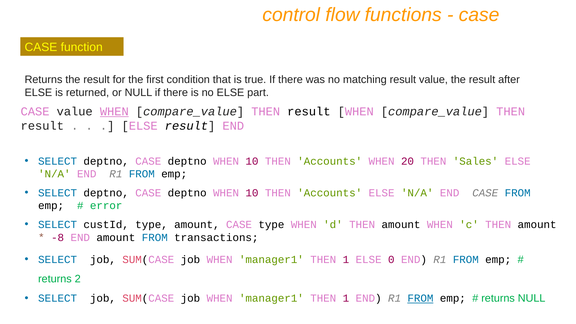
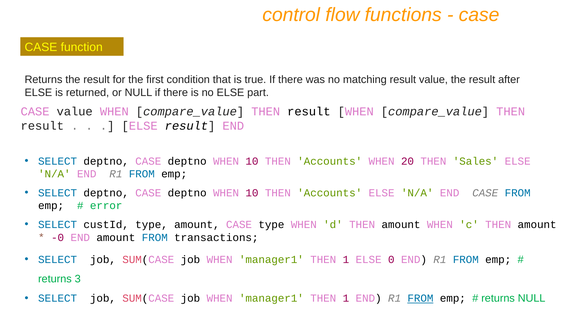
WHEN at (114, 112) underline: present -> none
-8: -8 -> -0
2: 2 -> 3
